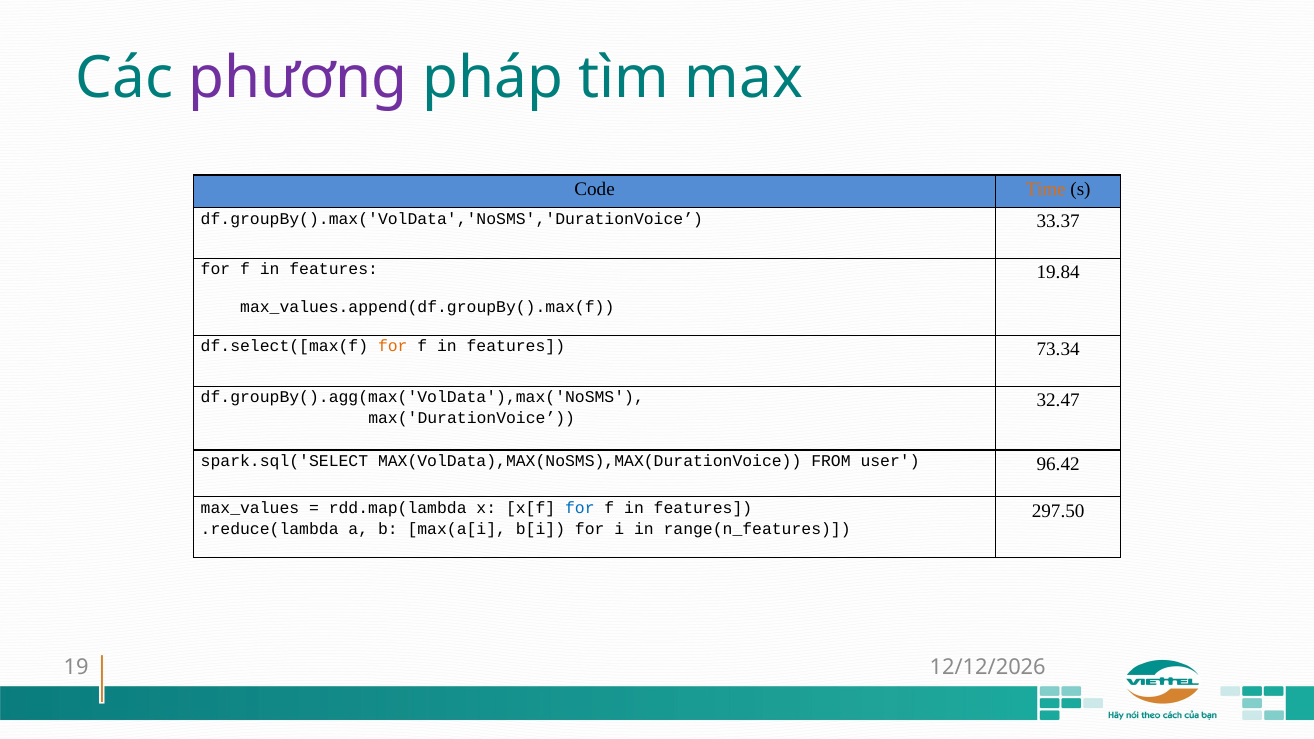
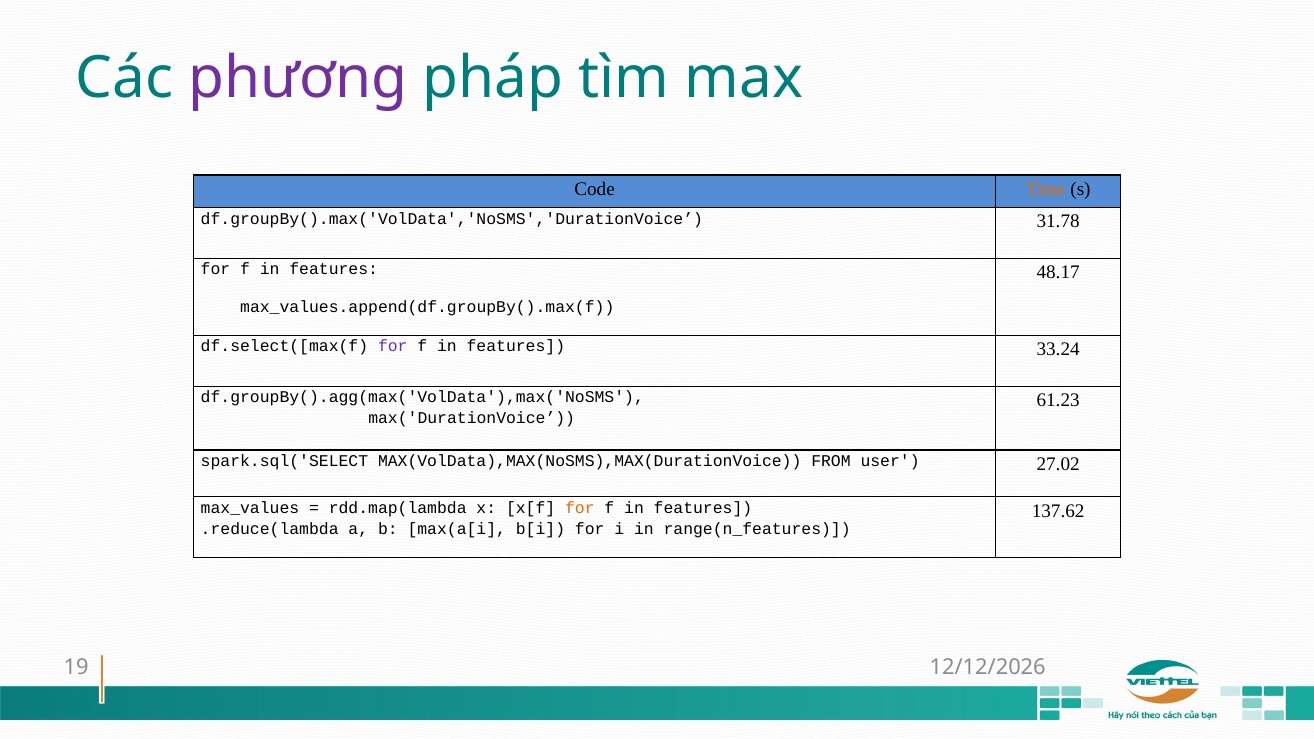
33.37: 33.37 -> 31.78
19.84: 19.84 -> 48.17
for at (393, 346) colour: orange -> purple
73.34: 73.34 -> 33.24
32.47: 32.47 -> 61.23
96.42: 96.42 -> 27.02
for at (580, 508) colour: blue -> orange
297.50: 297.50 -> 137.62
